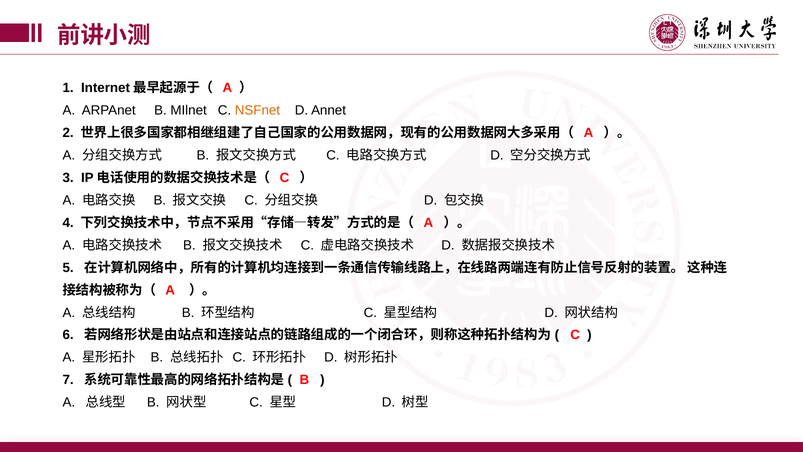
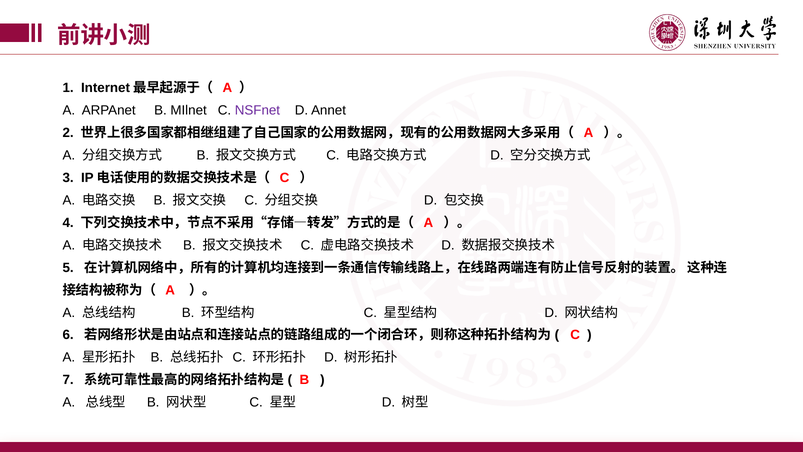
NSFnet colour: orange -> purple
